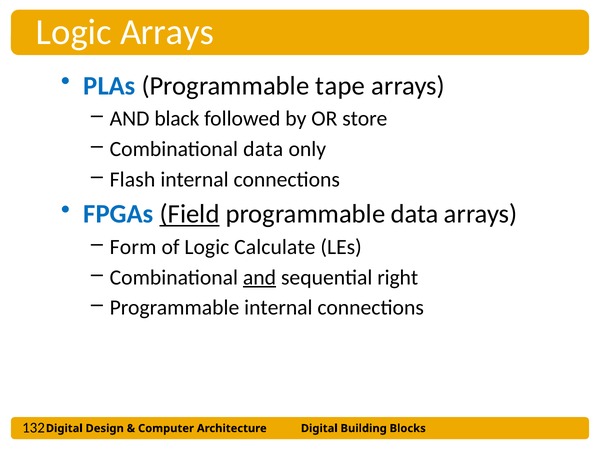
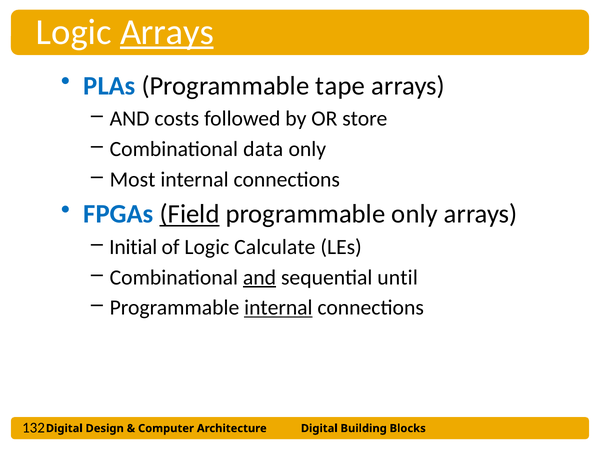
Arrays at (167, 32) underline: none -> present
black: black -> costs
Flash: Flash -> Most
programmable data: data -> only
Form: Form -> Initial
right: right -> until
internal at (278, 308) underline: none -> present
